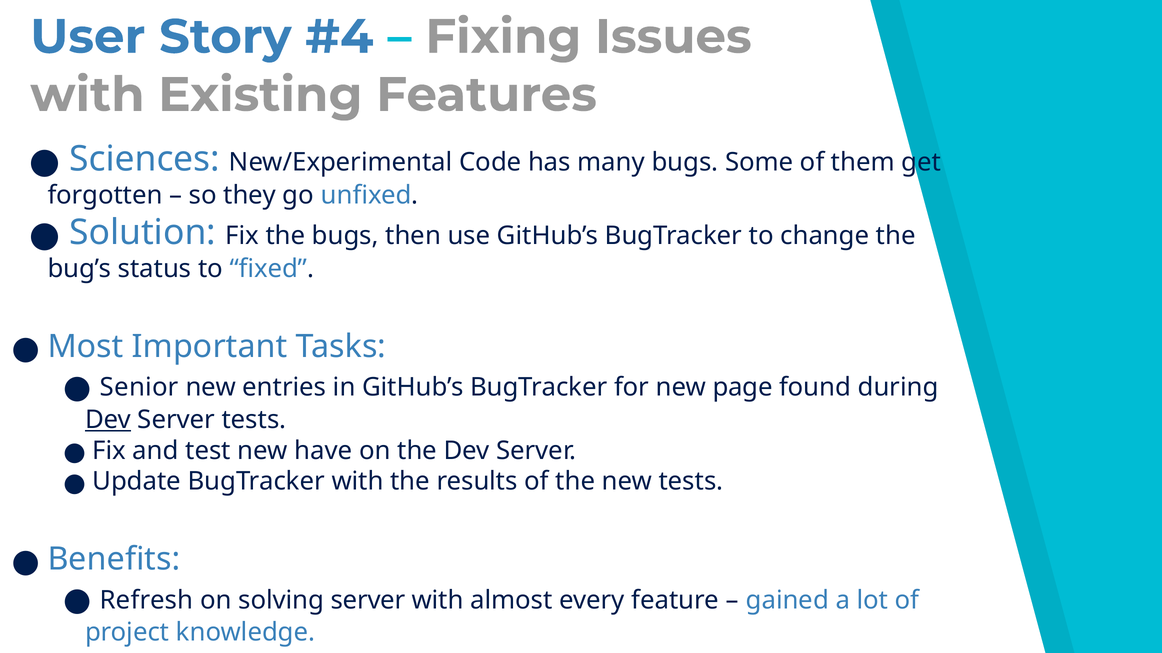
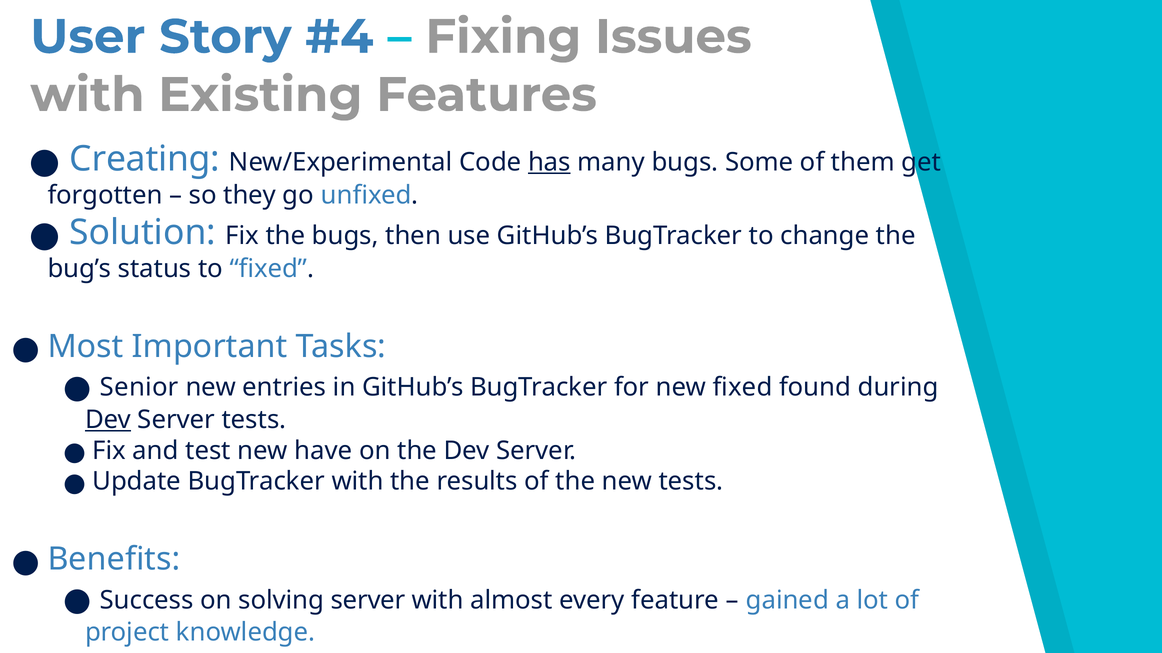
Sciences: Sciences -> Creating
has underline: none -> present
new page: page -> fixed
Refresh: Refresh -> Success
